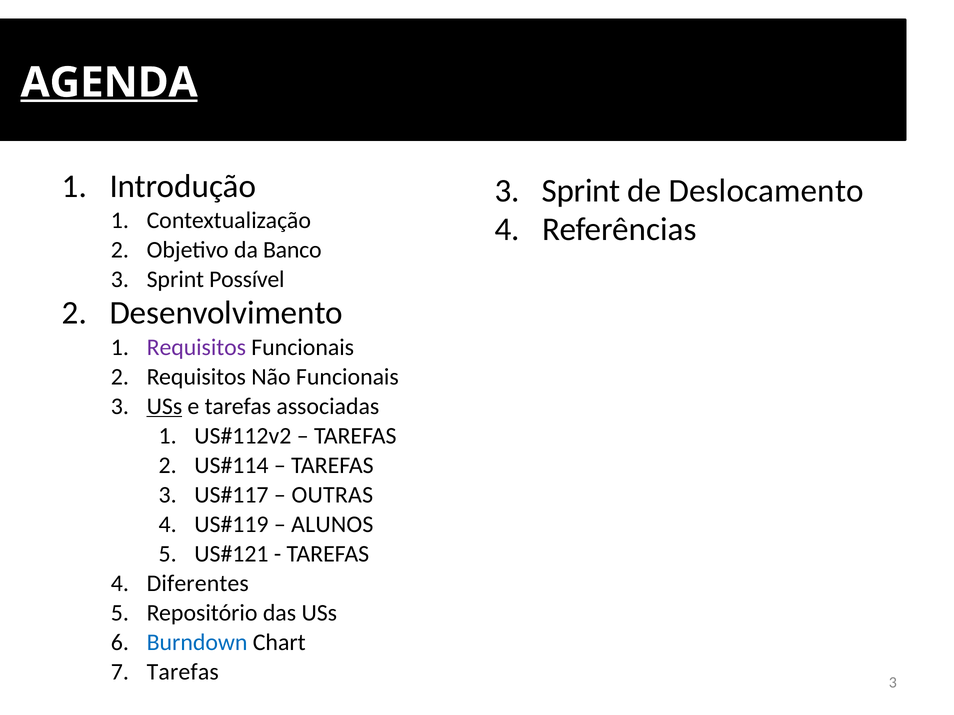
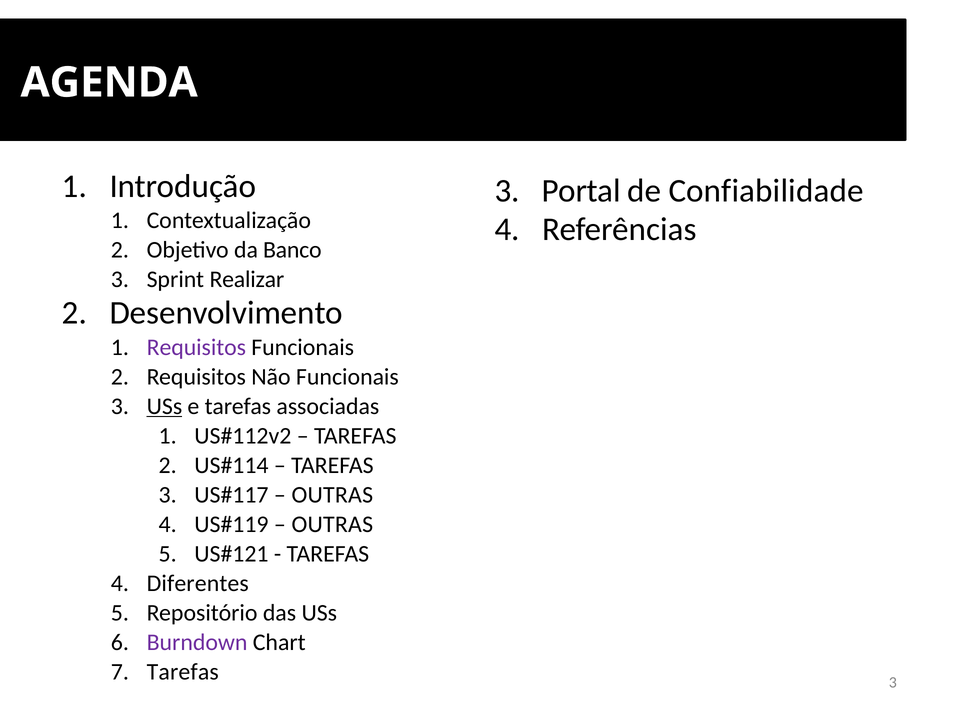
AGENDA underline: present -> none
Sprint at (581, 191): Sprint -> Portal
Deslocamento: Deslocamento -> Confiabilidade
Possível: Possível -> Realizar
ALUNOS at (332, 525): ALUNOS -> OUTRAS
Burndown colour: blue -> purple
